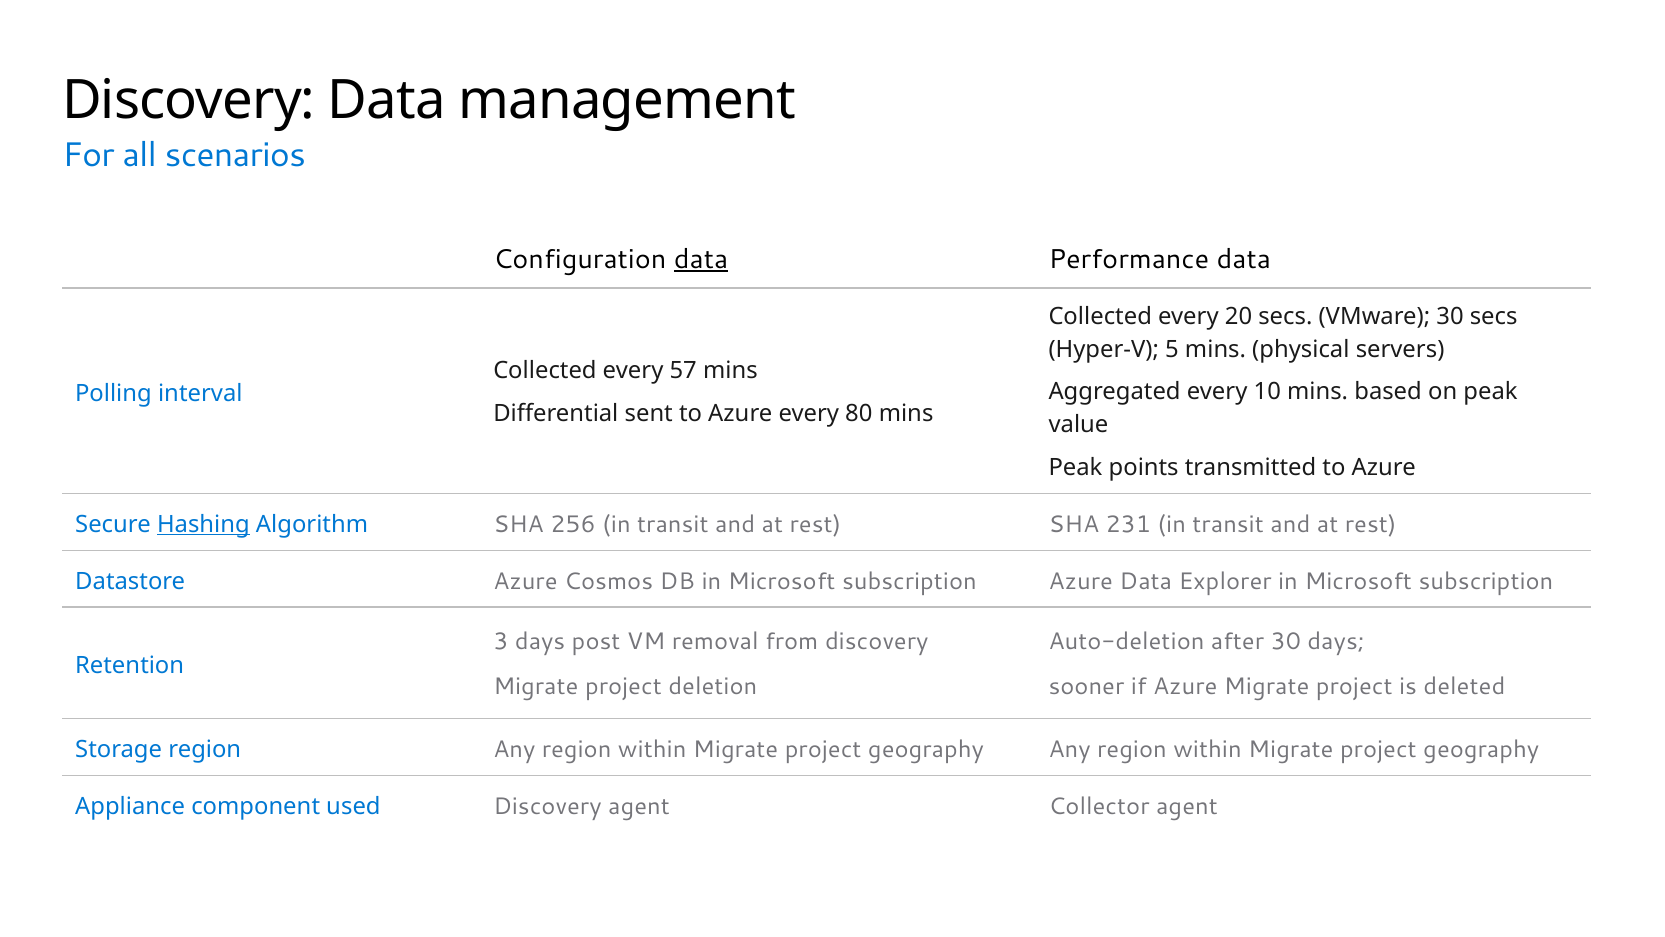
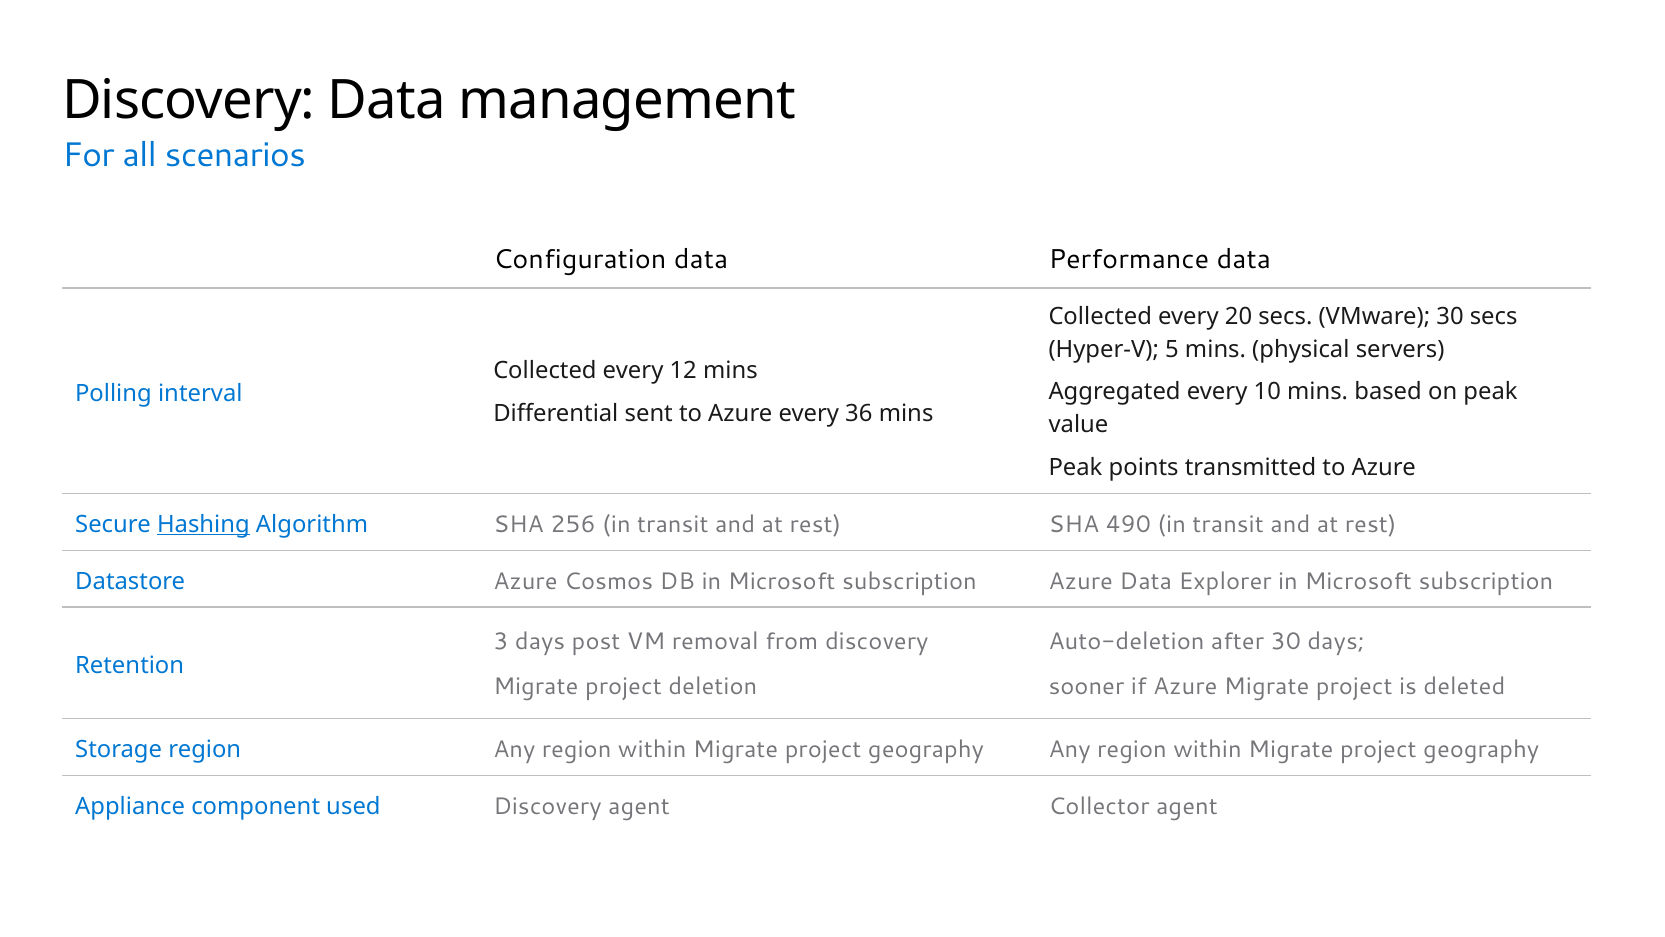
data at (701, 259) underline: present -> none
57: 57 -> 12
80: 80 -> 36
231: 231 -> 490
